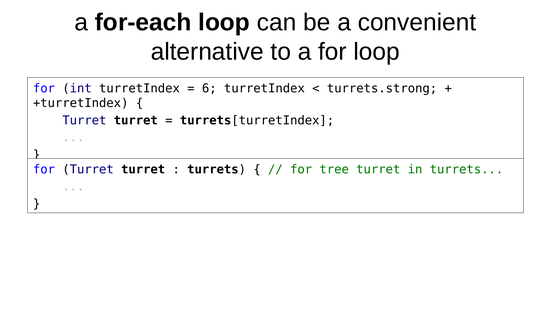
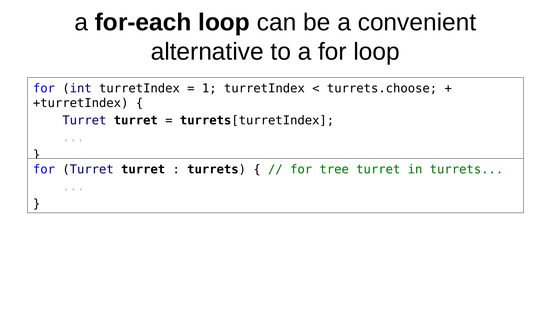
6: 6 -> 1
turrets.strong: turrets.strong -> turrets.choose
